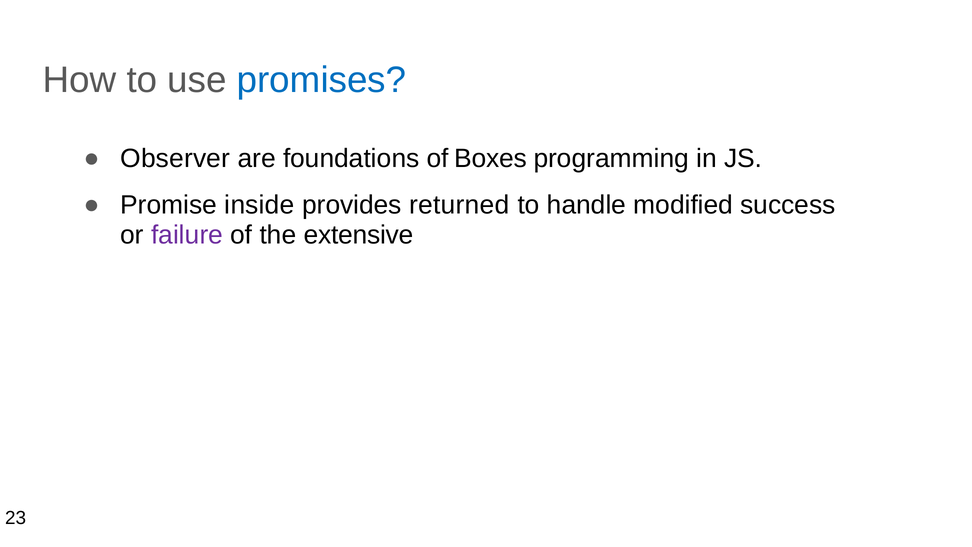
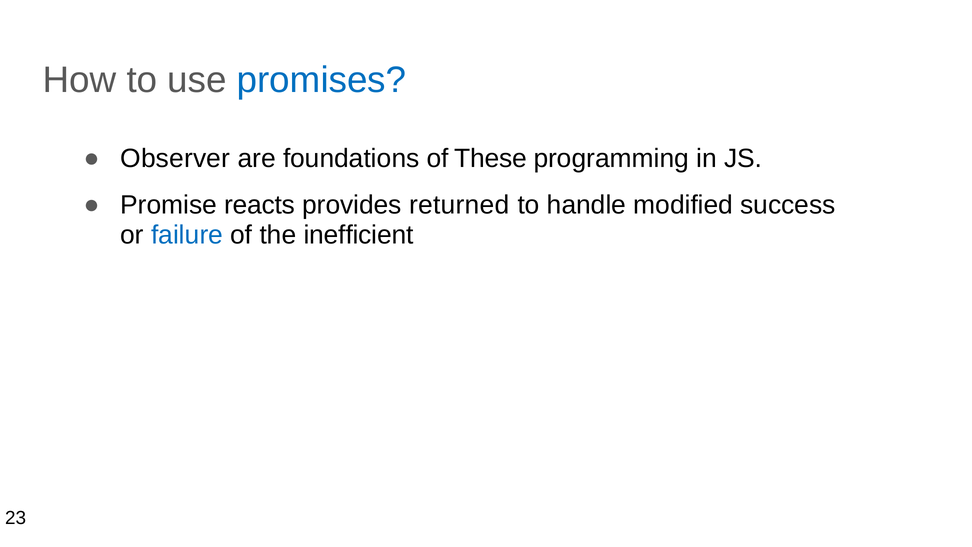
Boxes: Boxes -> These
inside: inside -> reacts
failure colour: purple -> blue
extensive: extensive -> inefficient
